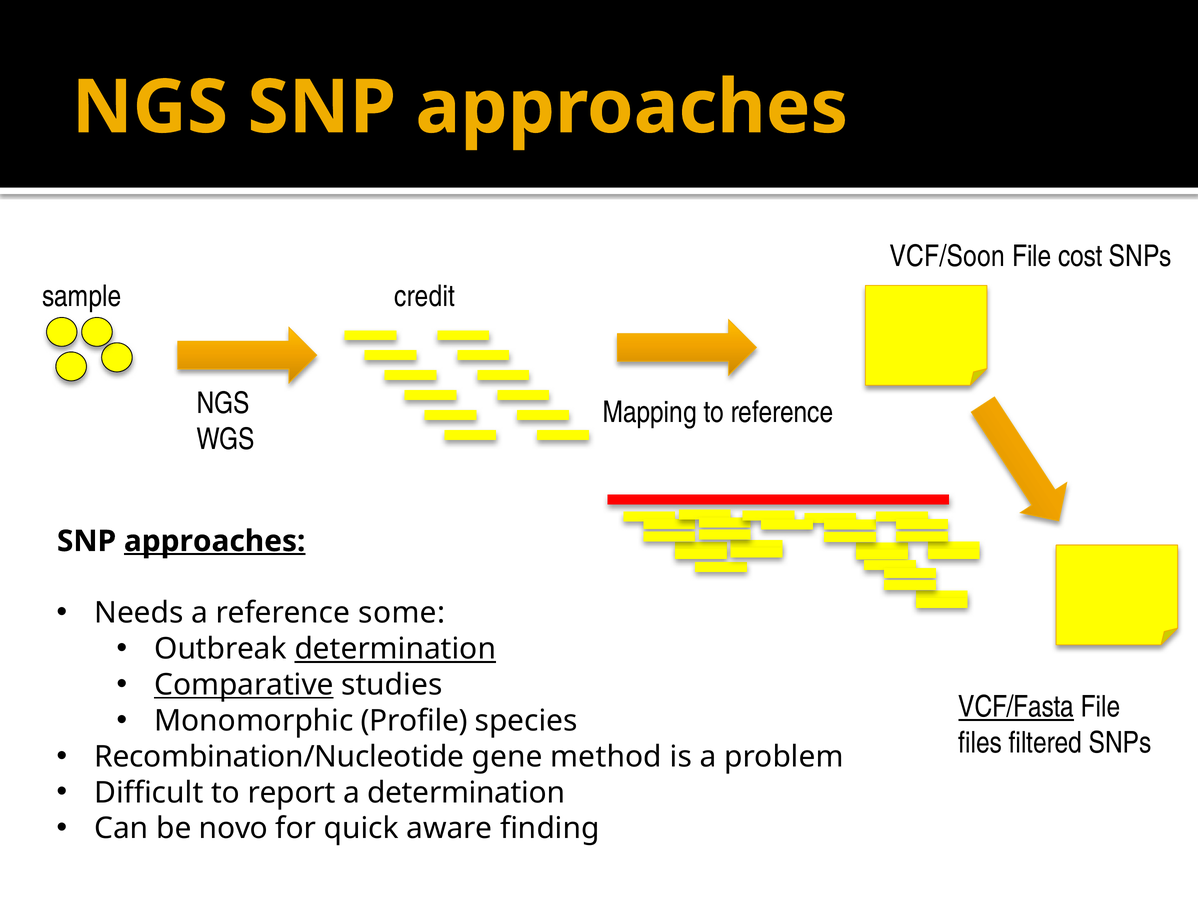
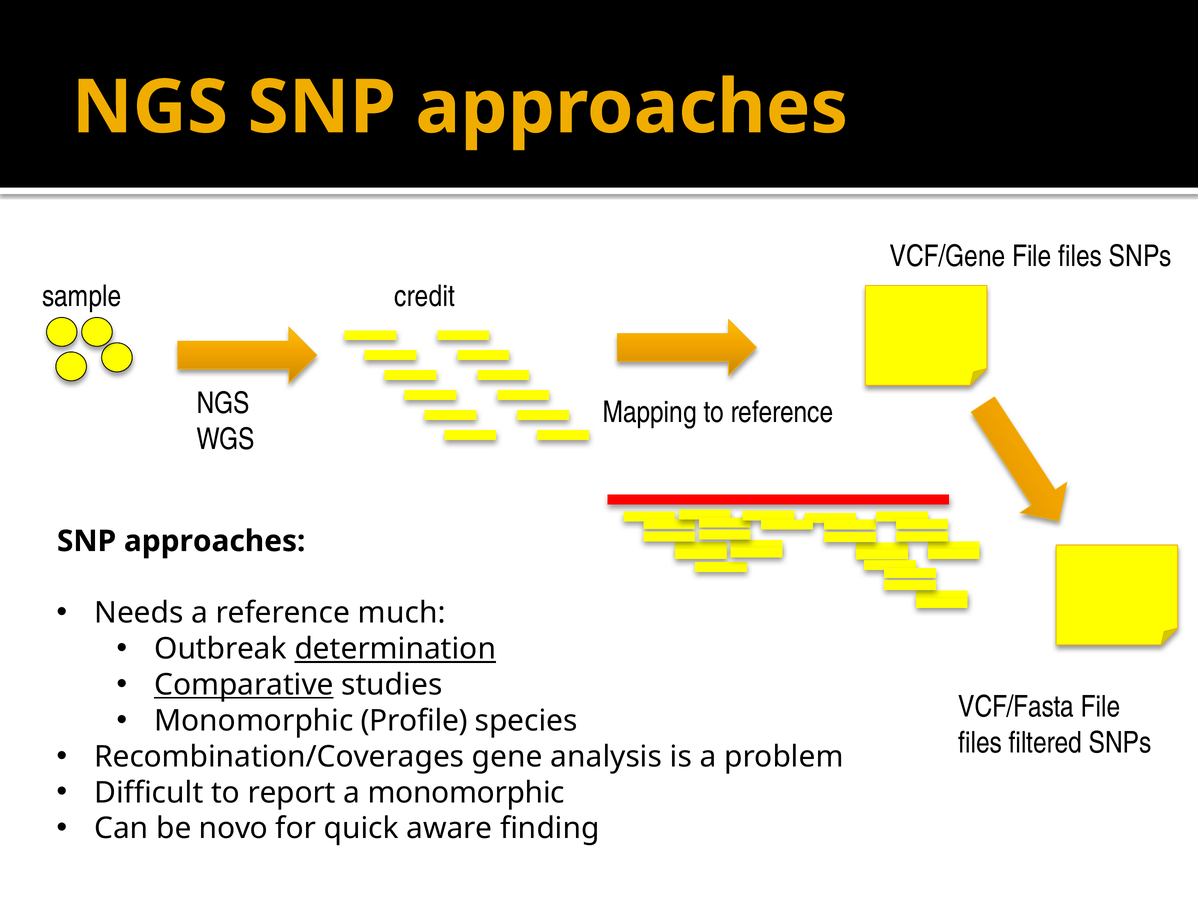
VCF/Soon: VCF/Soon -> VCF/Gene
cost at (1080, 256): cost -> files
approaches at (215, 542) underline: present -> none
some: some -> much
VCF/Fasta underline: present -> none
Recombination/Nucleotide: Recombination/Nucleotide -> Recombination/Coverages
method: method -> analysis
a determination: determination -> monomorphic
